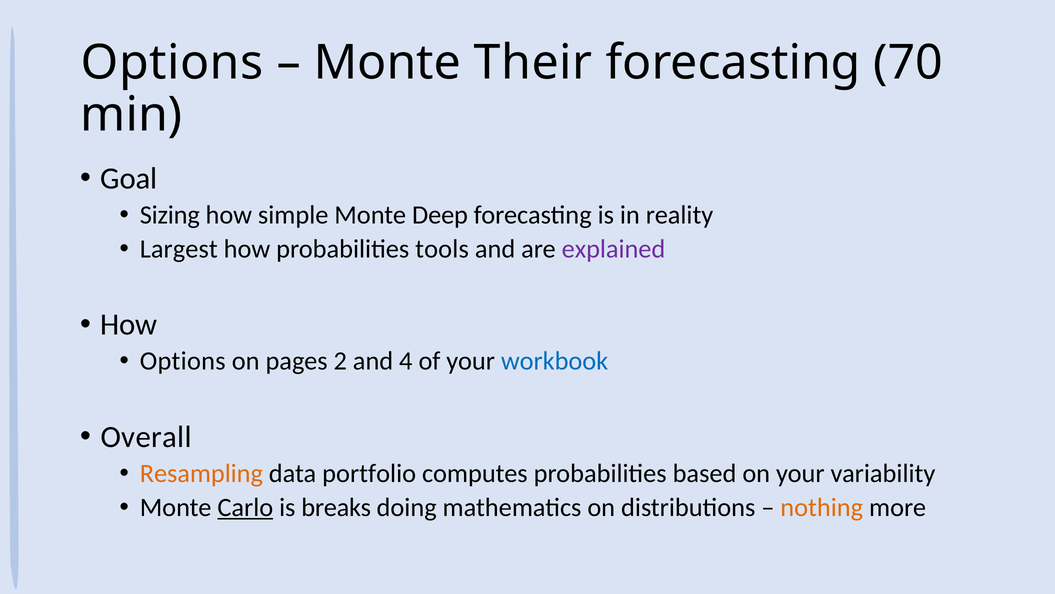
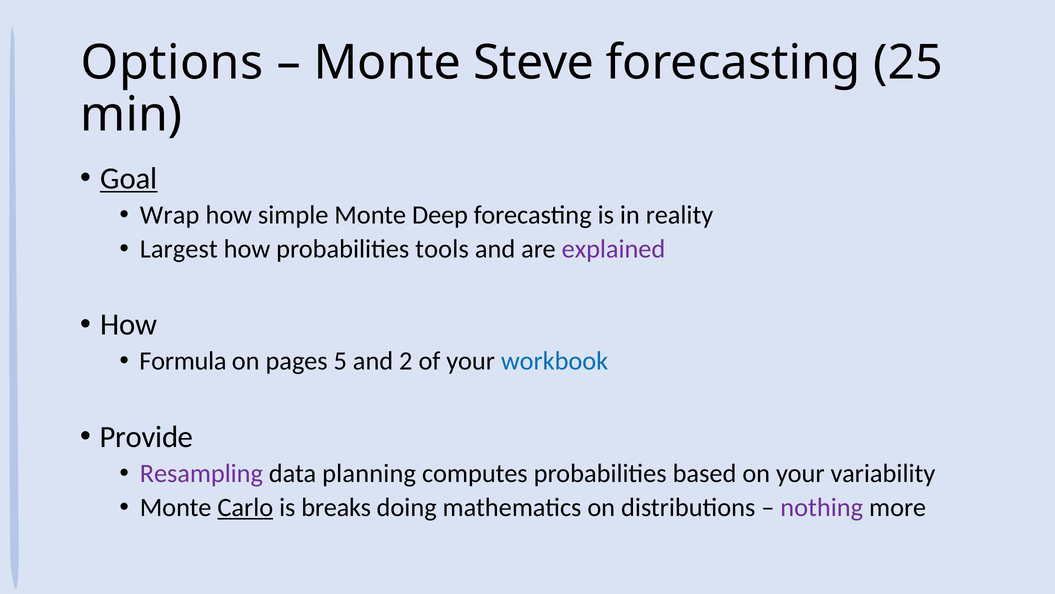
Their: Their -> Steve
70: 70 -> 25
Goal underline: none -> present
Sizing: Sizing -> Wrap
Options at (183, 361): Options -> Formula
2: 2 -> 5
4: 4 -> 2
Overall: Overall -> Provide
Resampling colour: orange -> purple
portfolio: portfolio -> planning
nothing colour: orange -> purple
